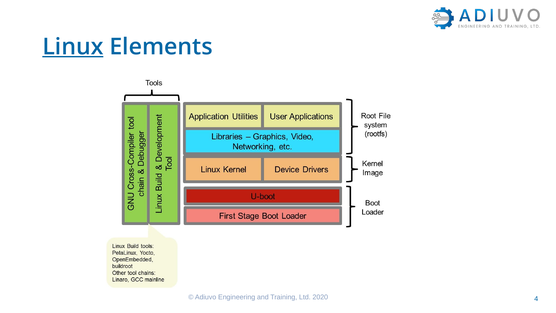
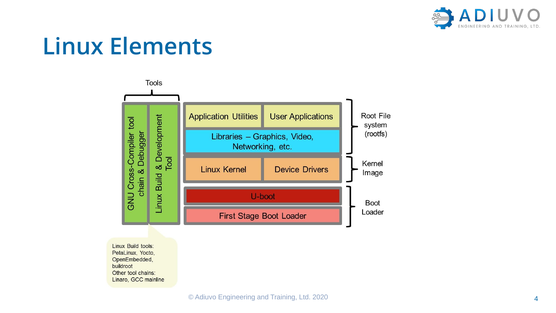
Linux underline: present -> none
